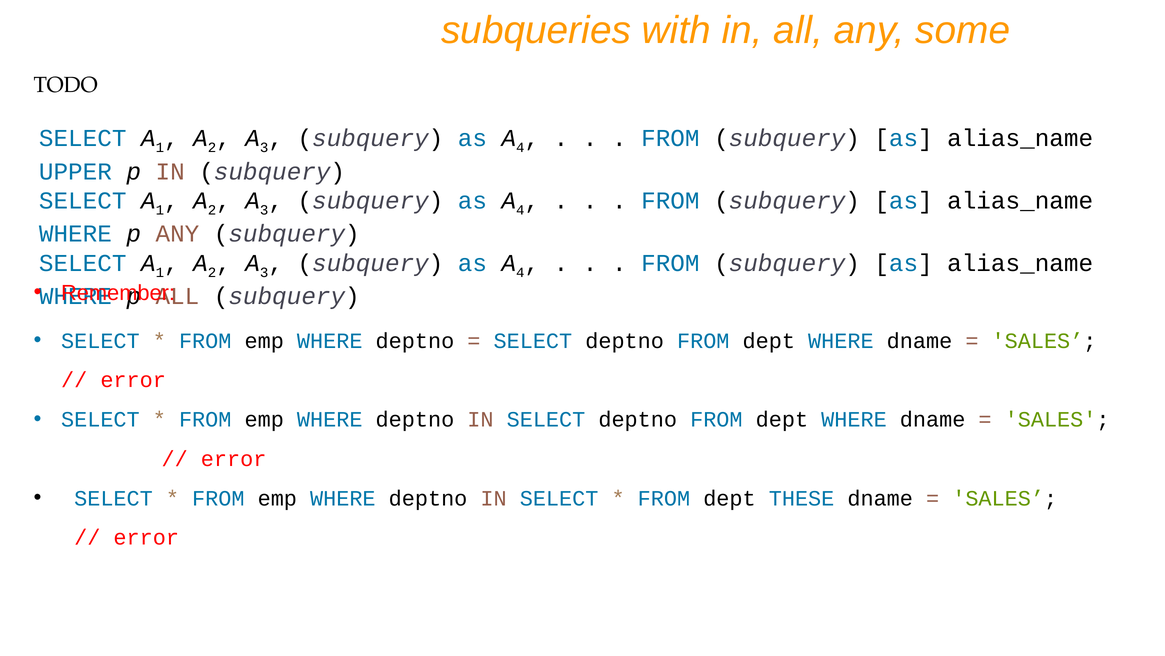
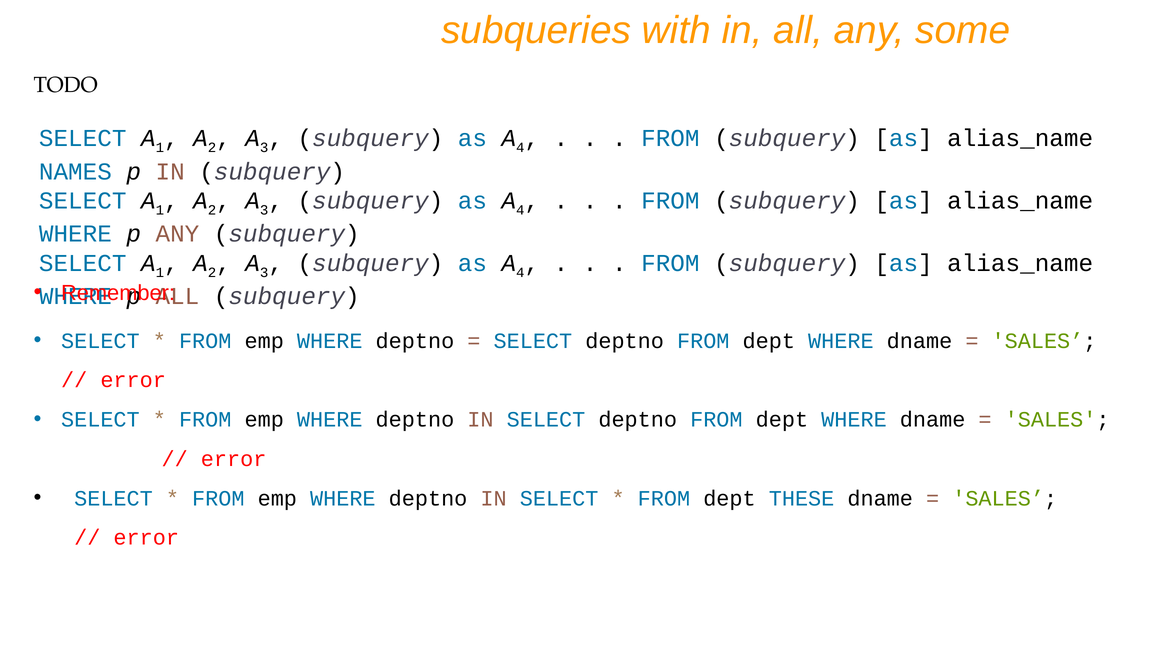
UPPER: UPPER -> NAMES
